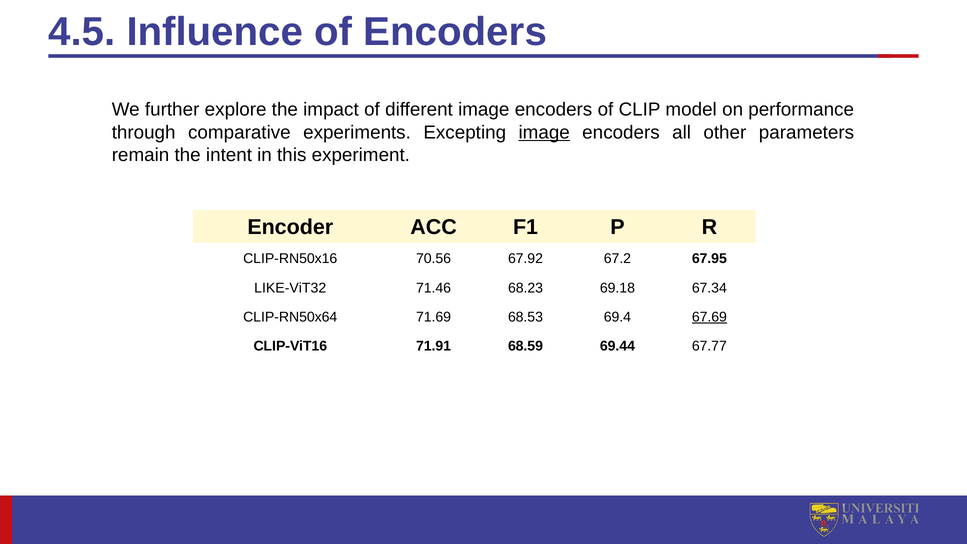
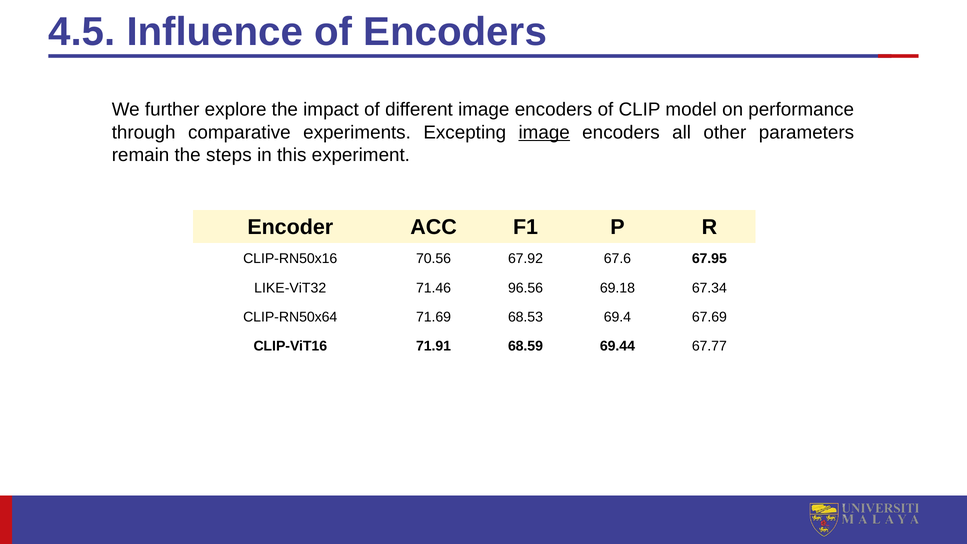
intent: intent -> steps
67.2: 67.2 -> 67.6
68.23: 68.23 -> 96.56
67.69 underline: present -> none
